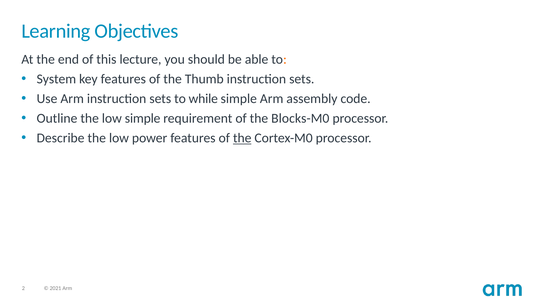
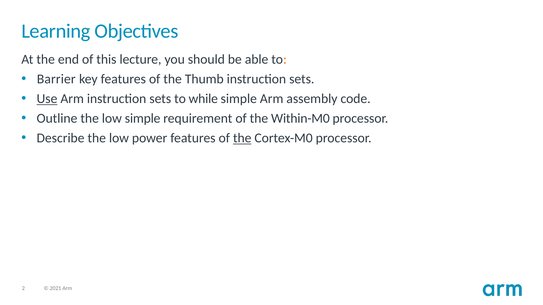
System: System -> Barrier
Use underline: none -> present
Blocks-M0: Blocks-M0 -> Within-M0
